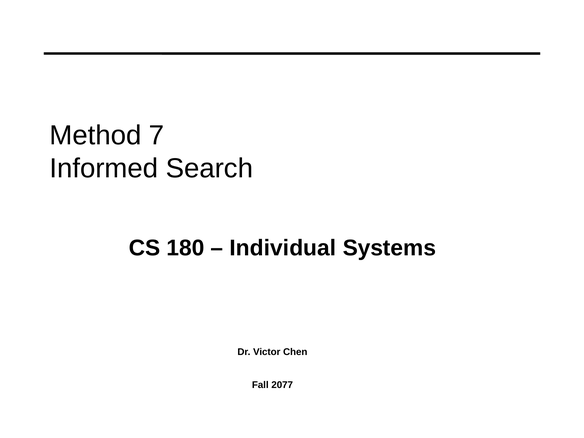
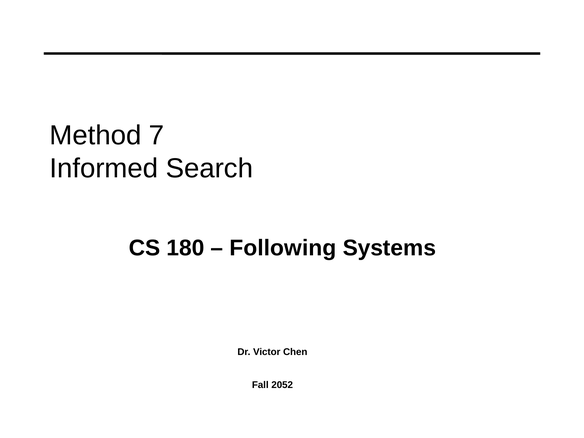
Individual: Individual -> Following
2077: 2077 -> 2052
